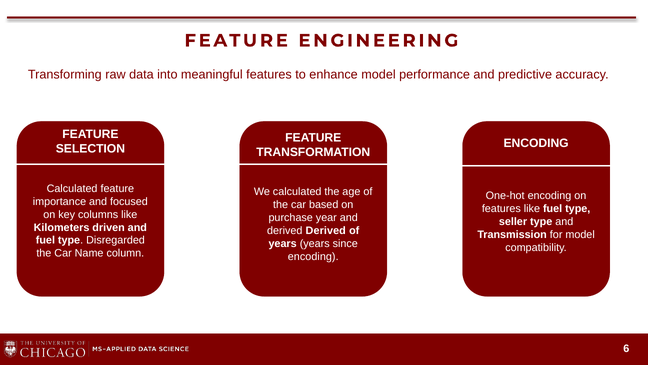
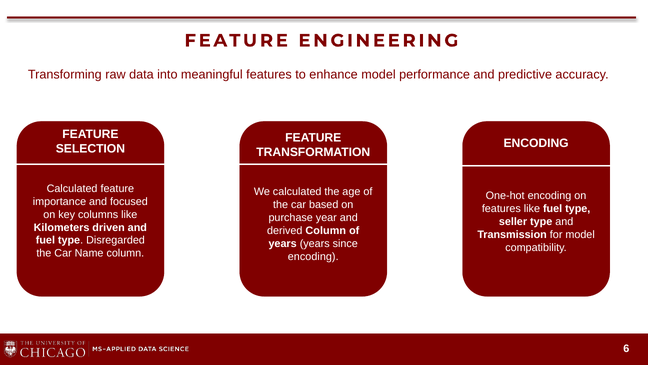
derived Derived: Derived -> Column
